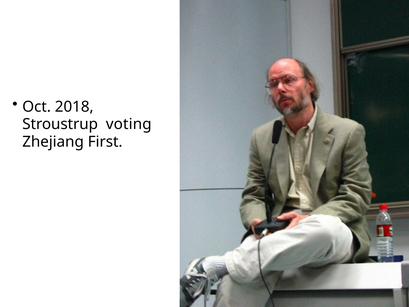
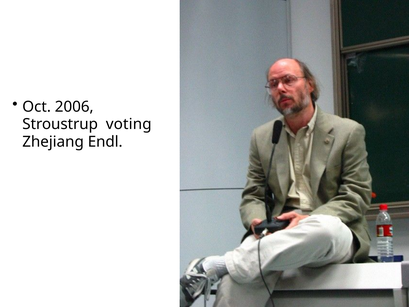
2018: 2018 -> 2006
First: First -> Endl
